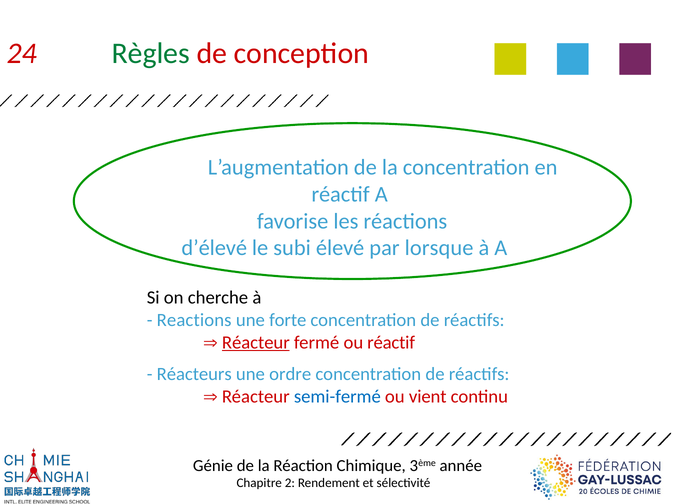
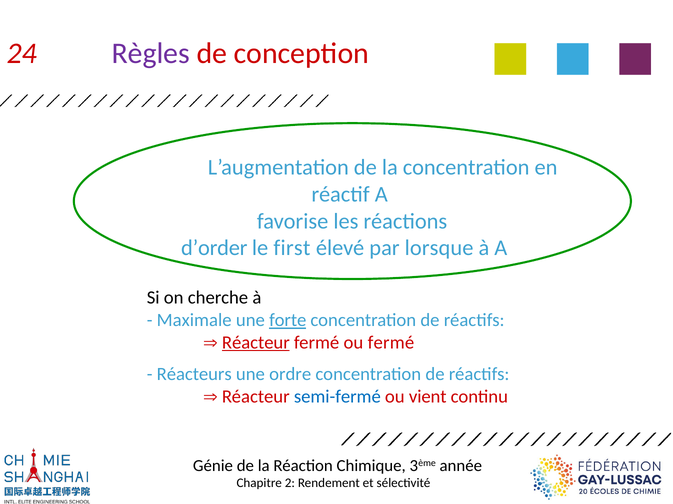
Règles colour: green -> purple
d’élevé: d’élevé -> d’order
subi: subi -> first
Reactions: Reactions -> Maximale
forte underline: none -> present
ou réactif: réactif -> fermé
